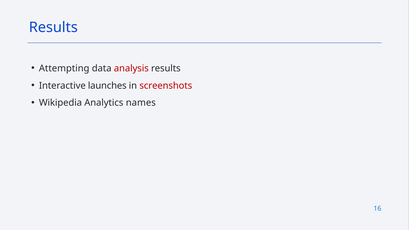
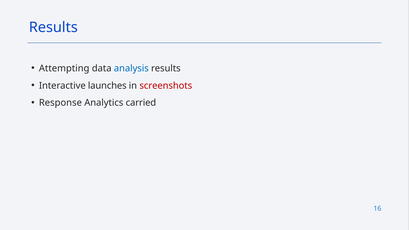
analysis colour: red -> blue
Wikipedia: Wikipedia -> Response
names: names -> carried
